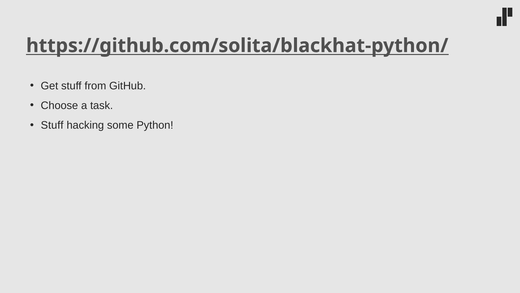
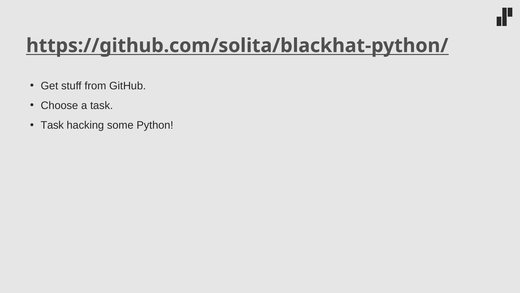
Stuff at (52, 125): Stuff -> Task
